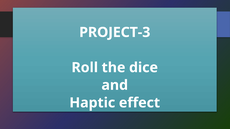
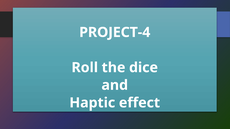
PROJECT-3: PROJECT-3 -> PROJECT-4
